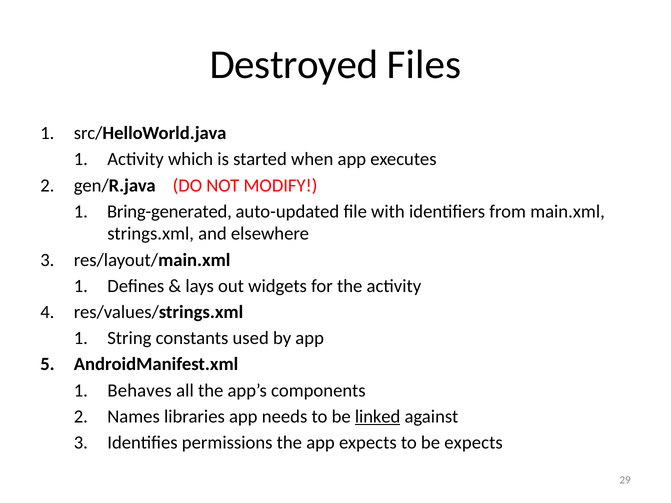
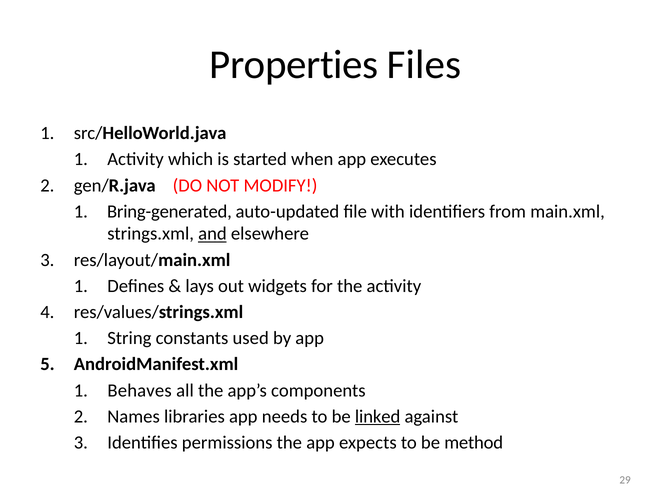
Destroyed: Destroyed -> Properties
and underline: none -> present
be expects: expects -> method
